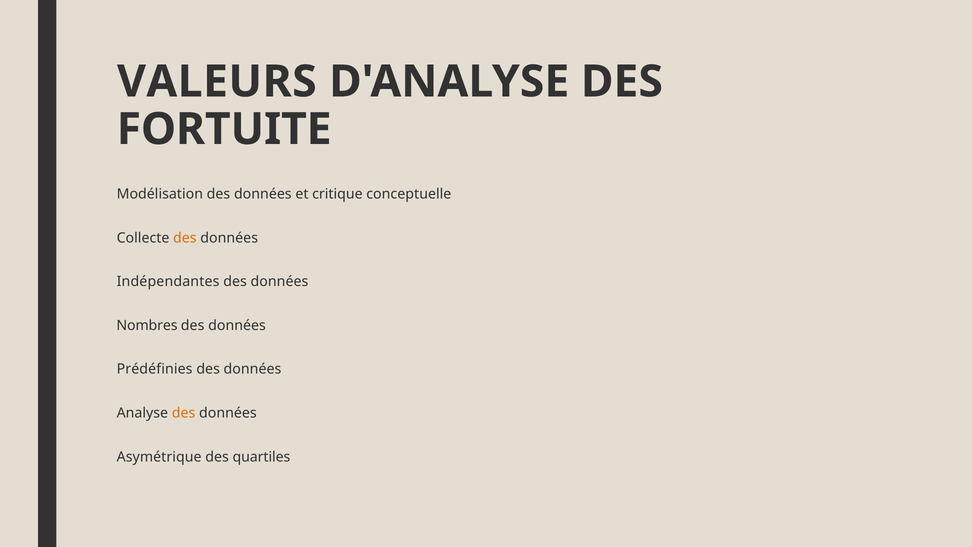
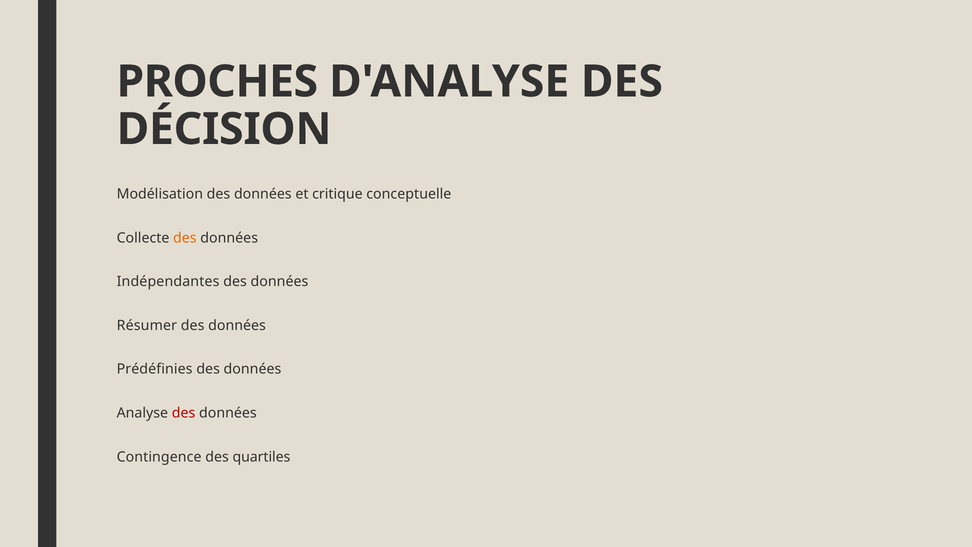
VALEURS: VALEURS -> PROCHES
FORTUITE: FORTUITE -> DÉCISION
Nombres: Nombres -> Résumer
des at (184, 413) colour: orange -> red
Asymétrique: Asymétrique -> Contingence
